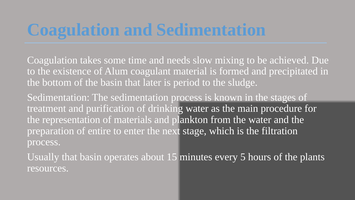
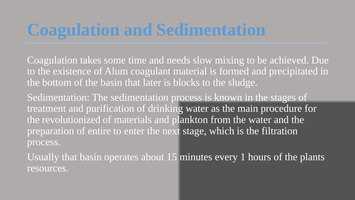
period: period -> blocks
representation: representation -> revolutionized
5: 5 -> 1
